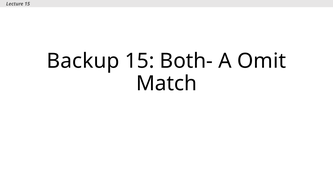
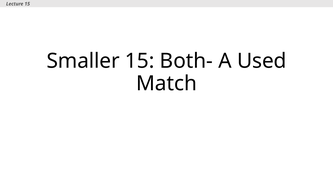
Backup: Backup -> Smaller
Omit: Omit -> Used
